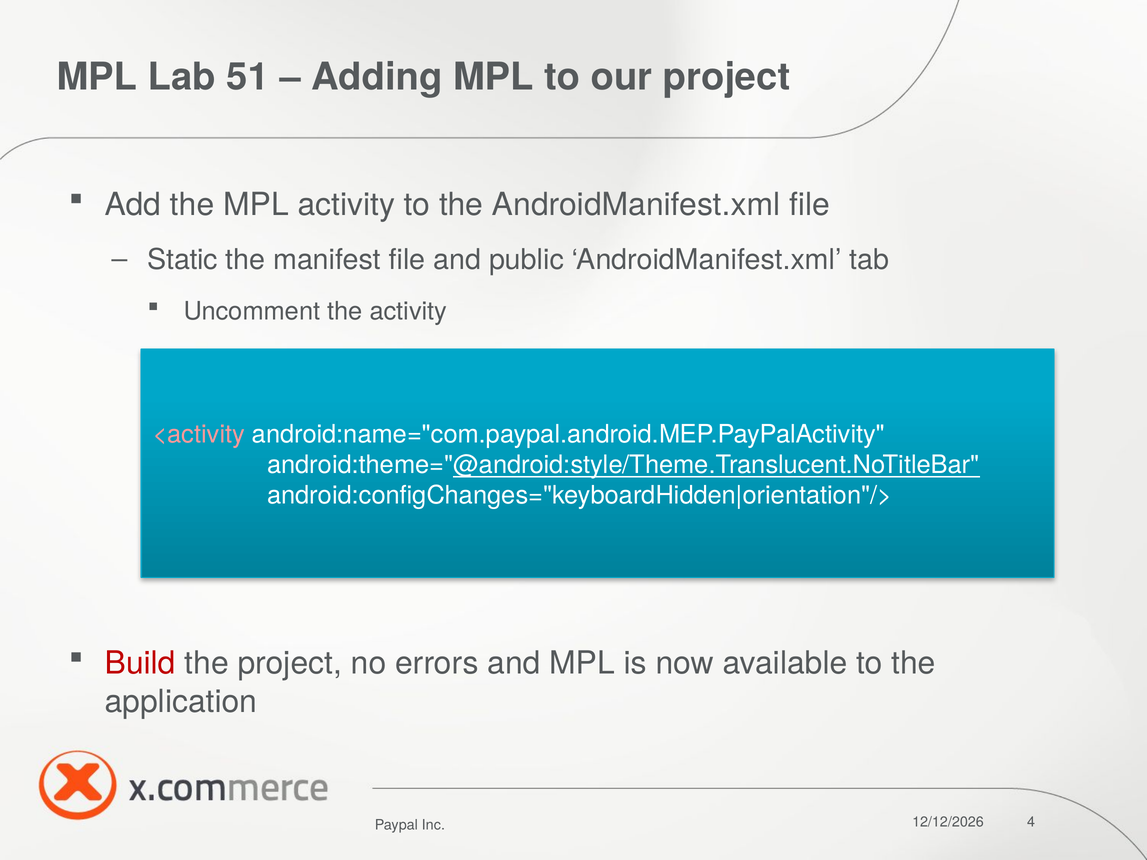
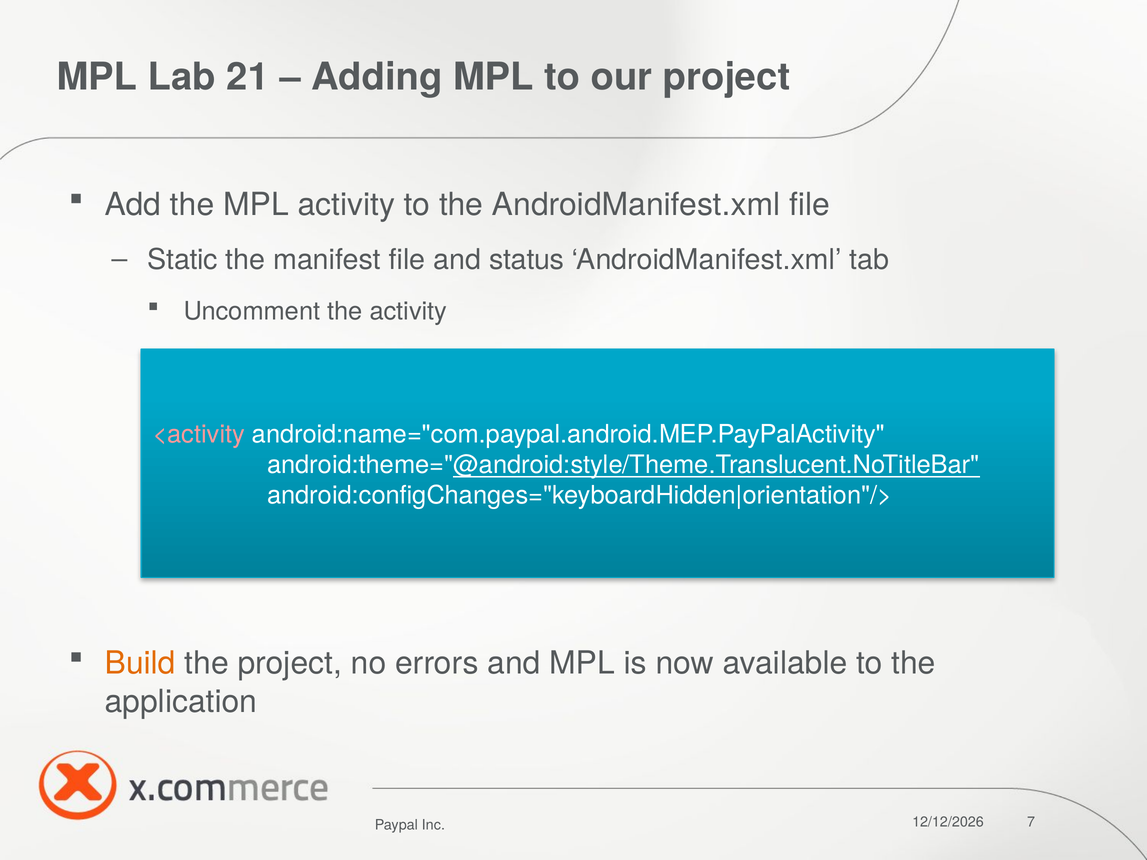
51: 51 -> 21
public: public -> status
Build colour: red -> orange
4: 4 -> 7
